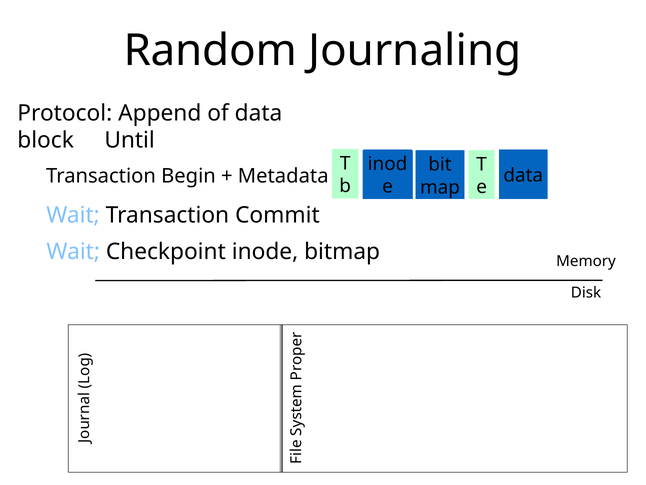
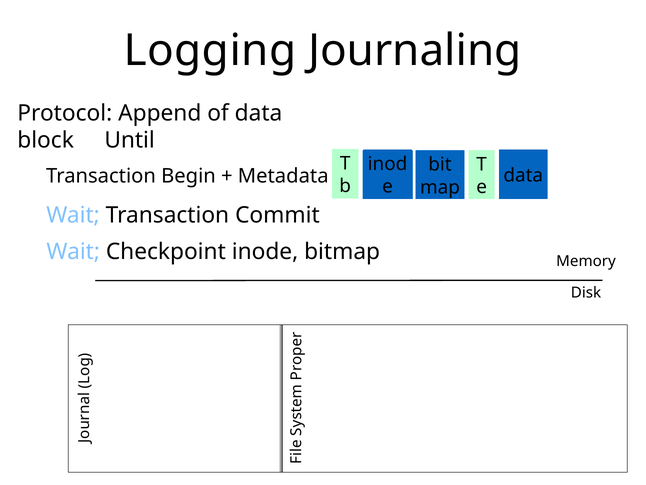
Random: Random -> Logging
